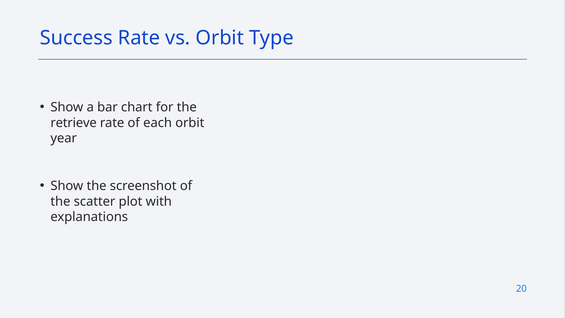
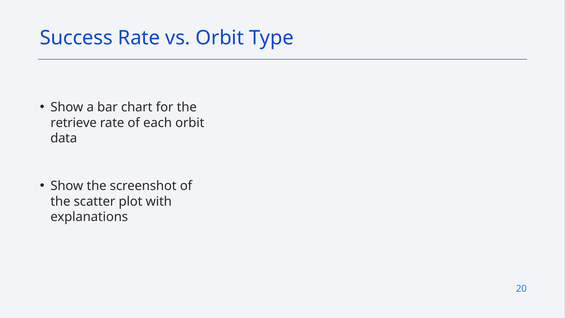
year: year -> data
